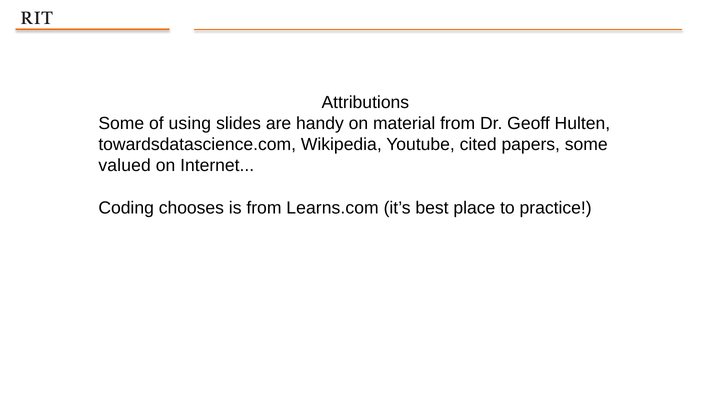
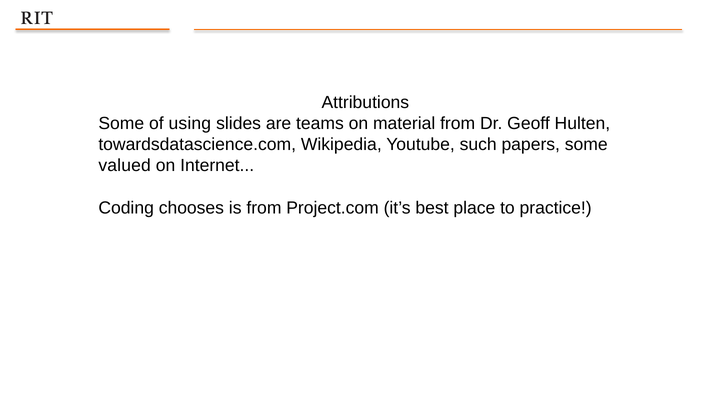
handy: handy -> teams
cited: cited -> such
Learns.com: Learns.com -> Project.com
